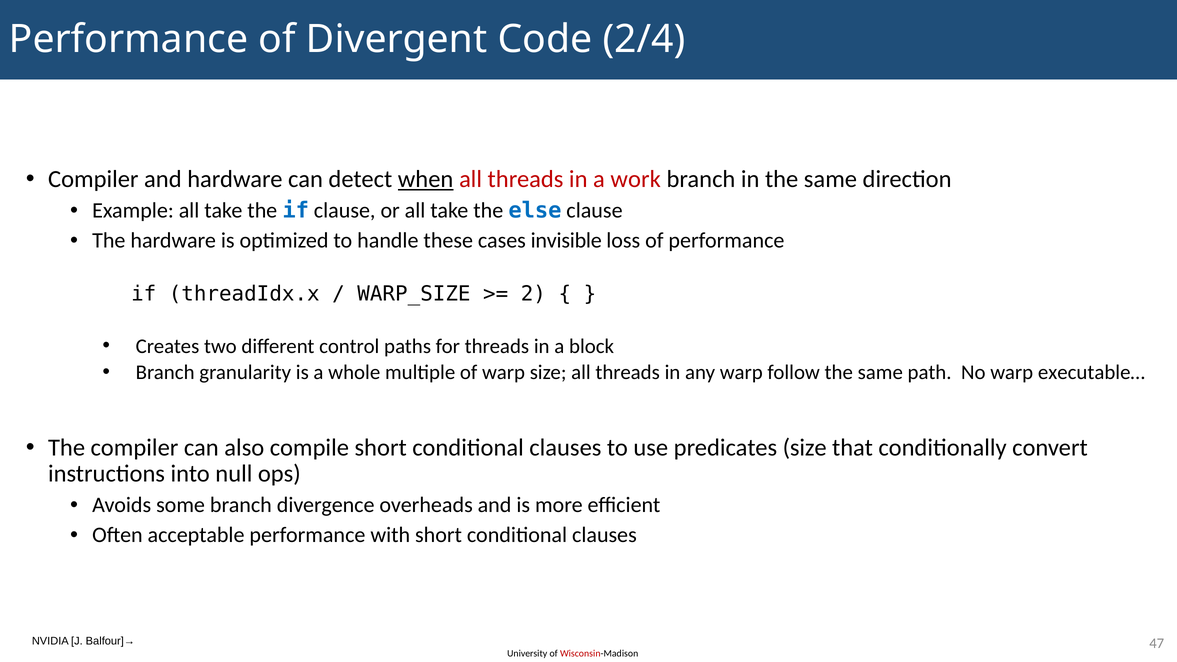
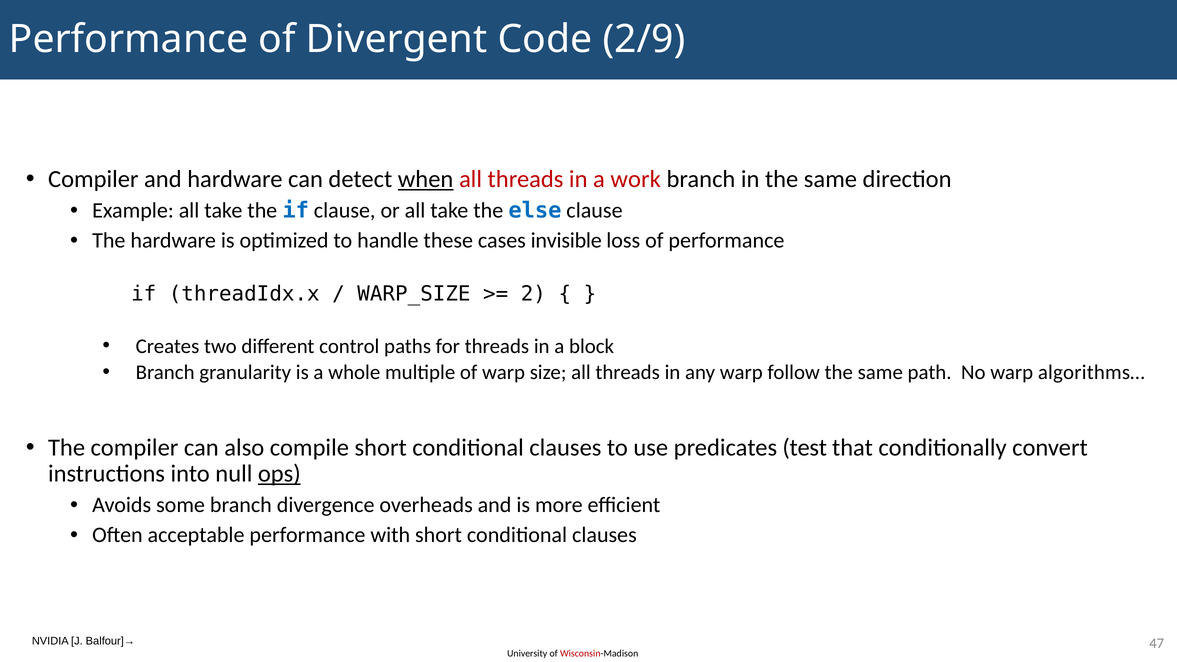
2/4: 2/4 -> 2/9
executable…: executable… -> algorithms…
predicates size: size -> test
ops underline: none -> present
